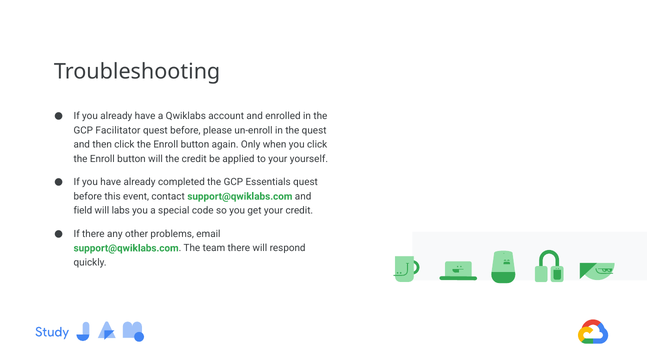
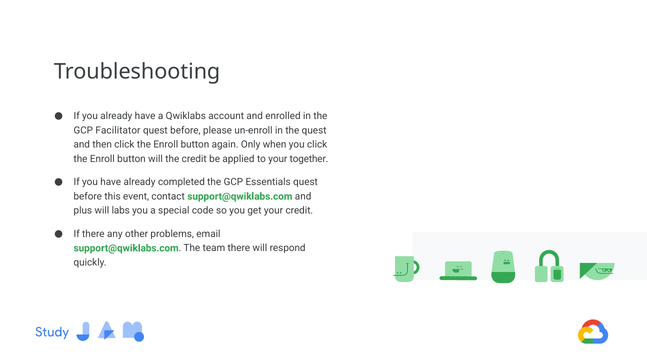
yourself: yourself -> together
field: field -> plus
